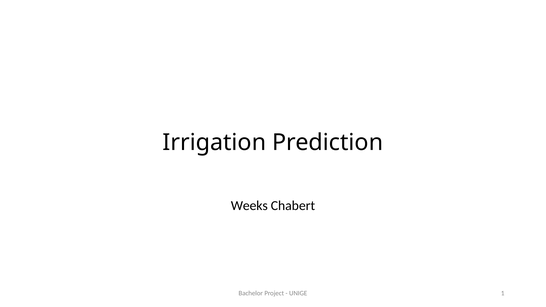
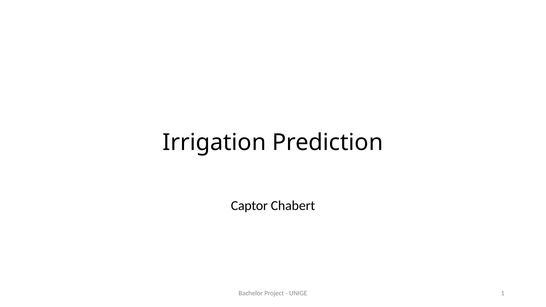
Weeks: Weeks -> Captor
